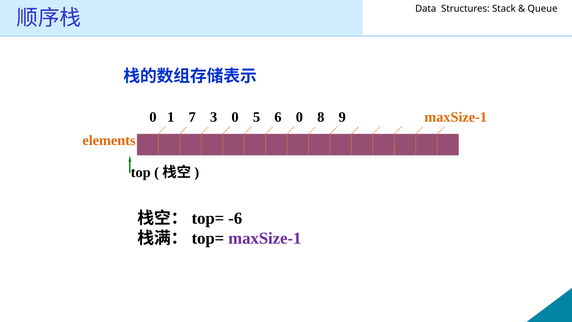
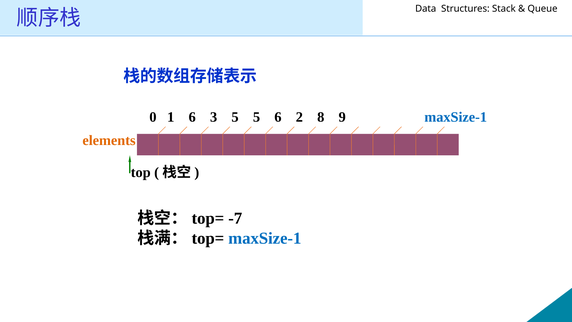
1 7: 7 -> 6
3 0: 0 -> 5
6 0: 0 -> 2
maxSize-1 at (456, 117) colour: orange -> blue
-6: -6 -> -7
maxSize-1 at (265, 238) colour: purple -> blue
